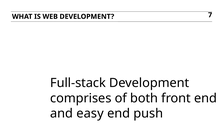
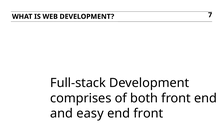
end push: push -> front
